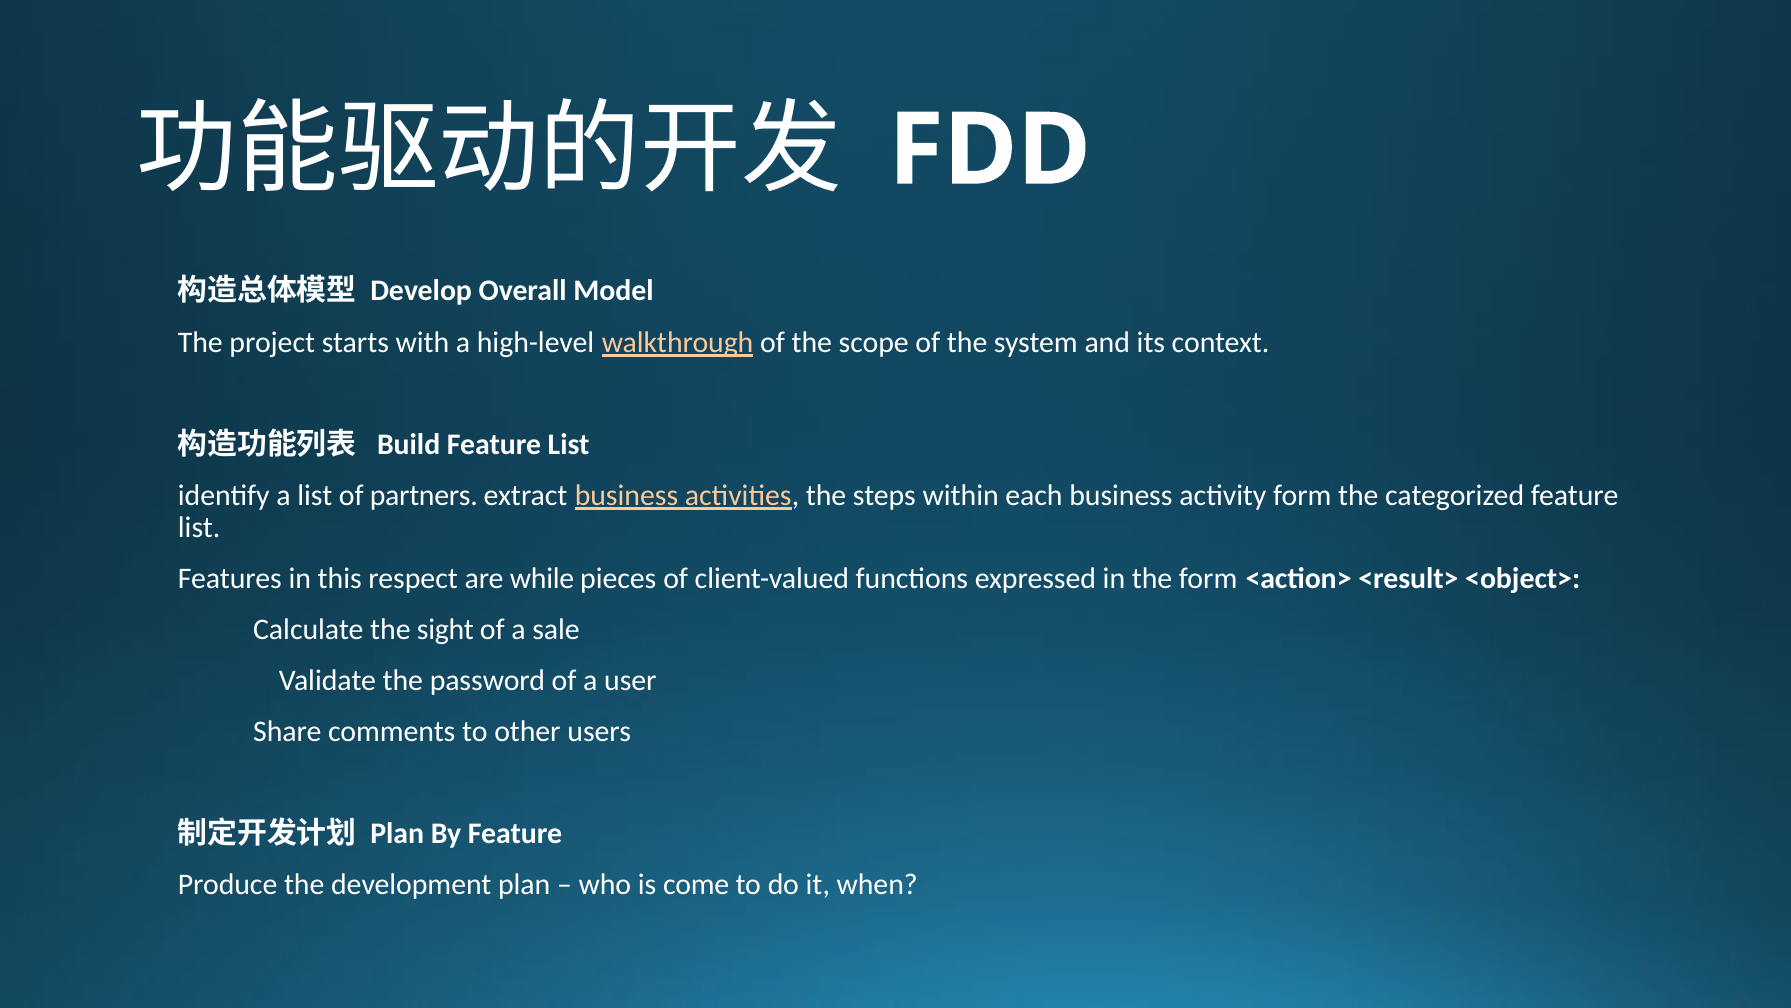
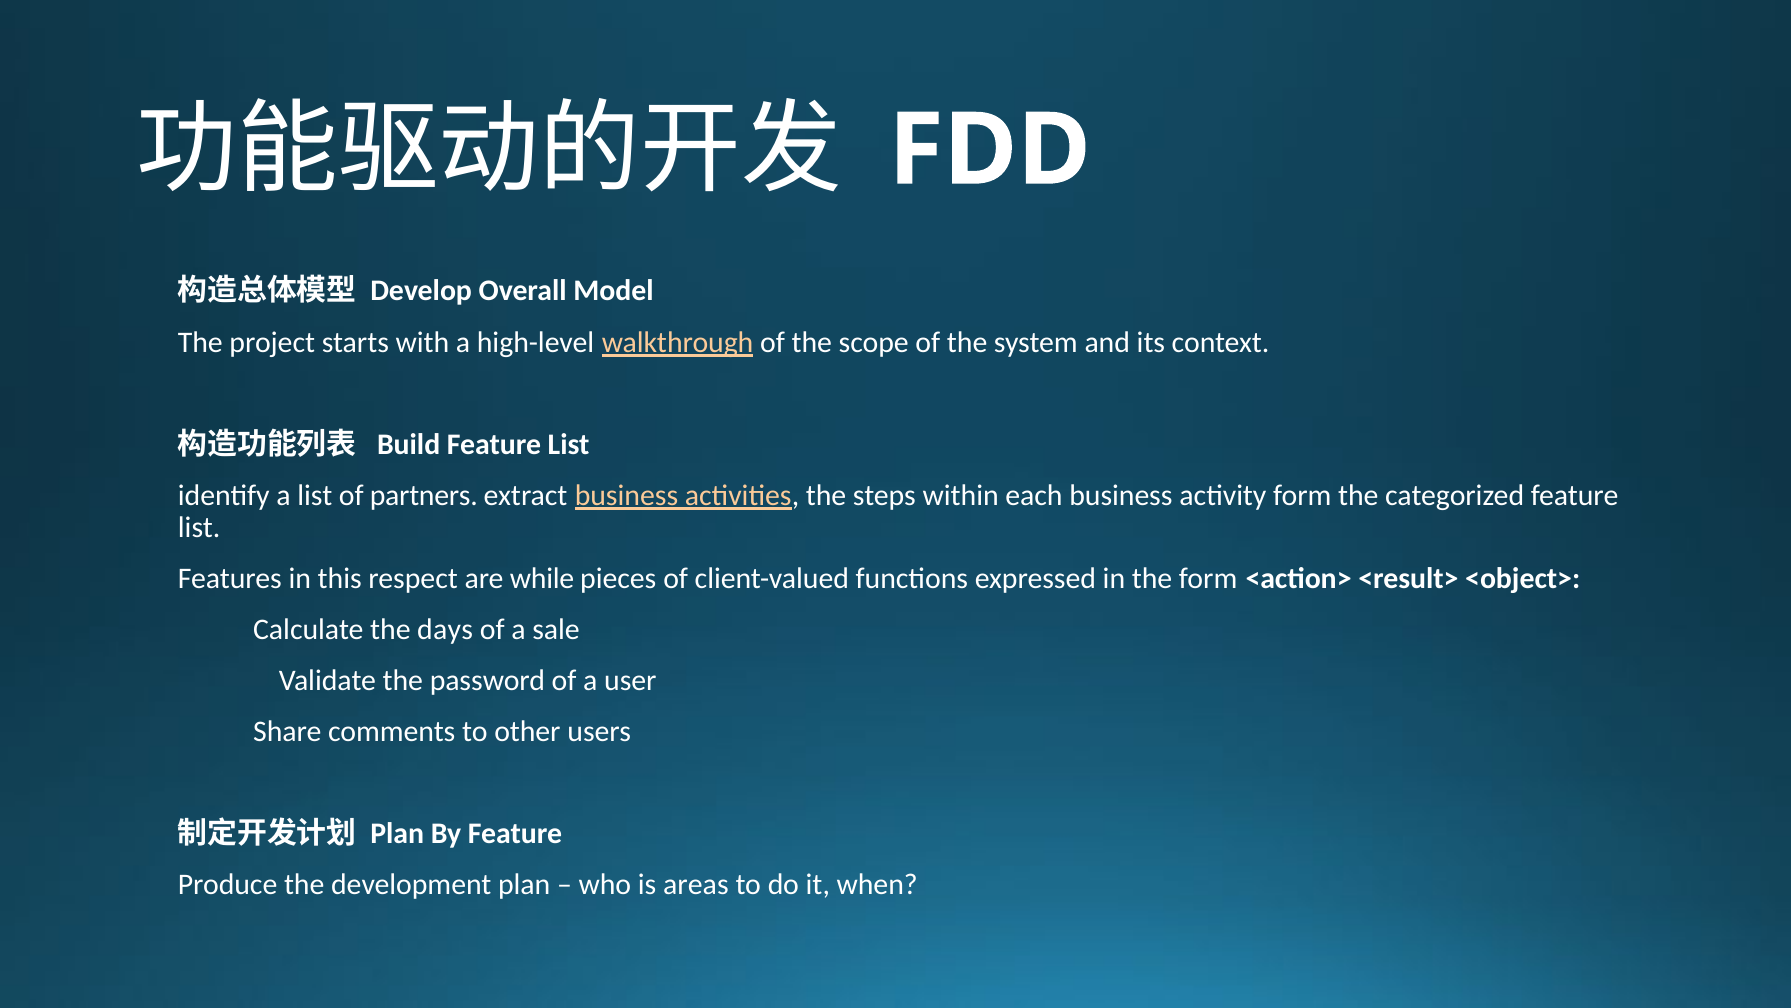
sight: sight -> days
come: come -> areas
